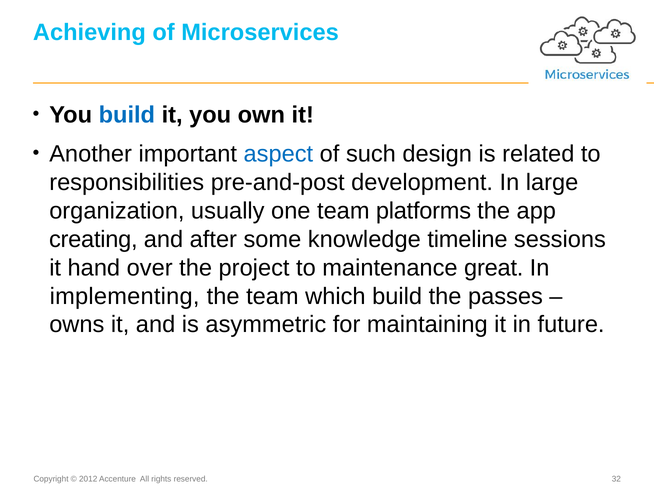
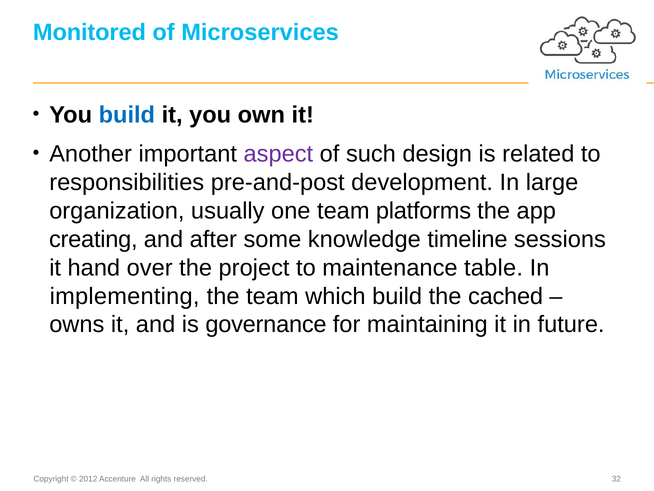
Achieving: Achieving -> Monitored
aspect colour: blue -> purple
great: great -> table
passes: passes -> cached
asymmetric: asymmetric -> governance
